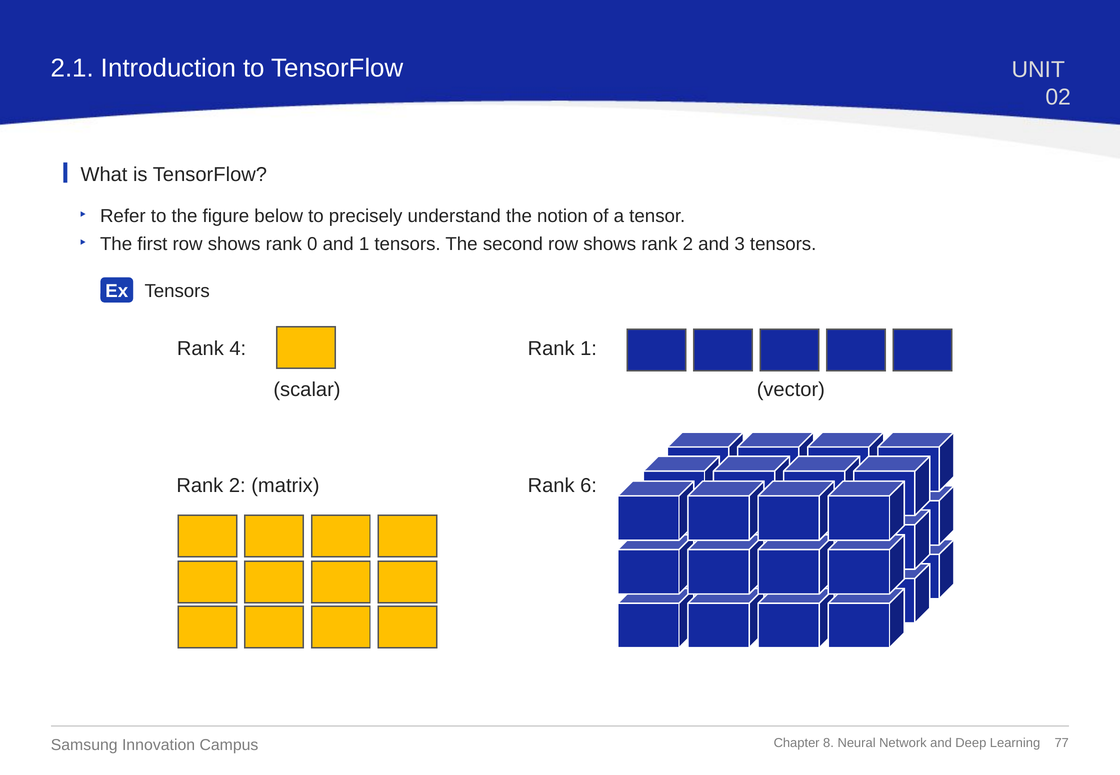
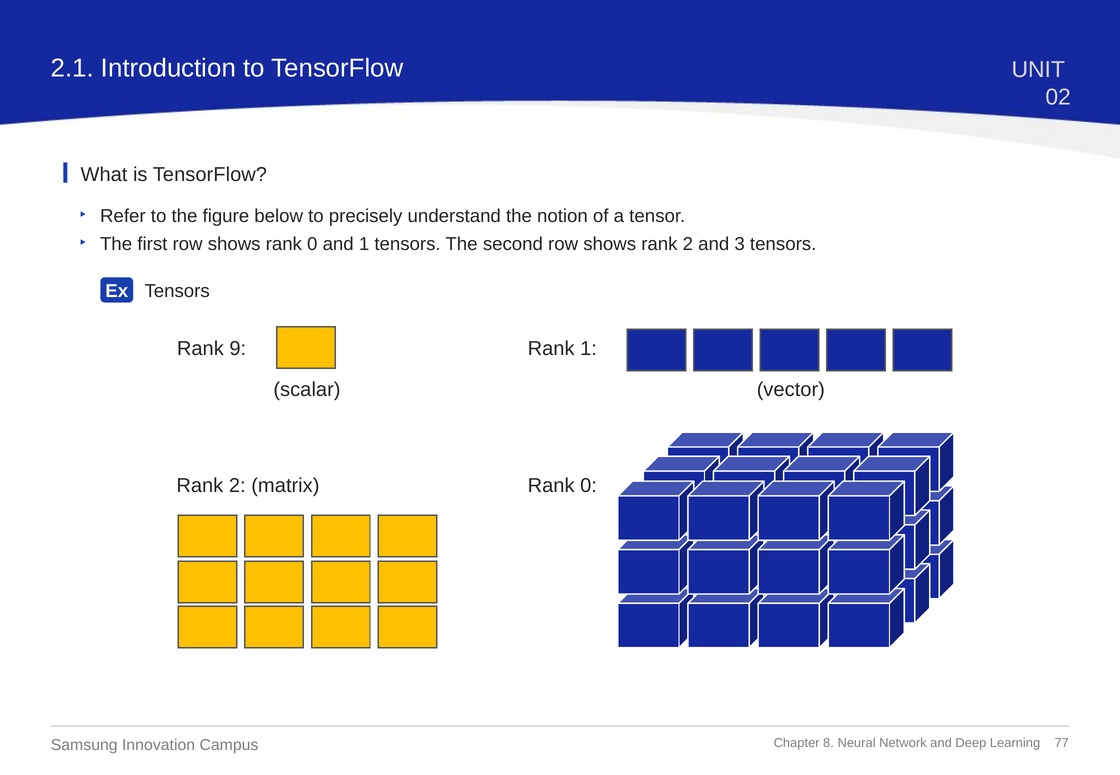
4: 4 -> 9
6 at (589, 486): 6 -> 0
